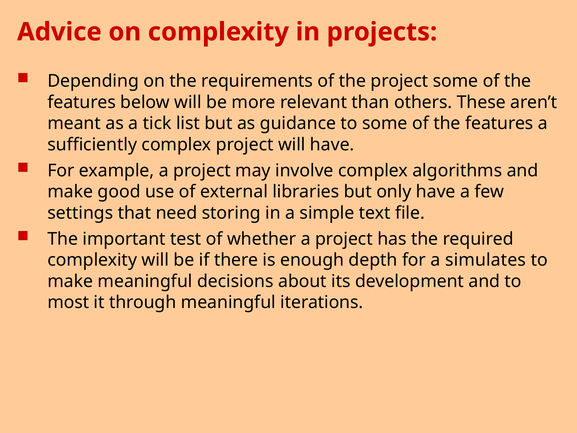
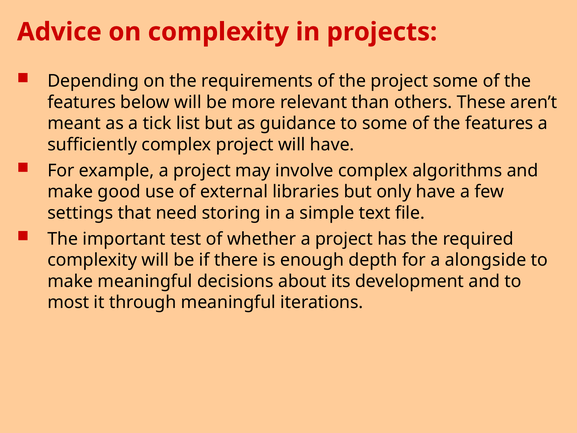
simulates: simulates -> alongside
